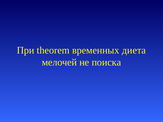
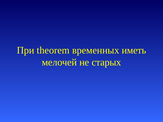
диета: диета -> иметь
поиска: поиска -> старых
